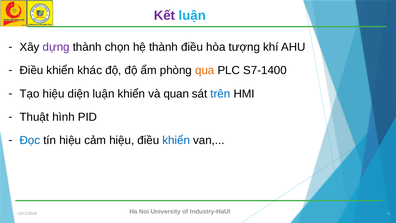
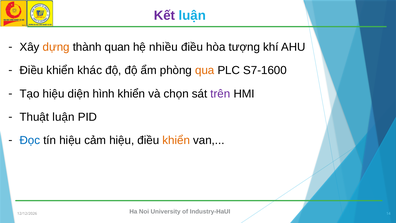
dựng colour: purple -> orange
chọn: chọn -> quan
hệ thành: thành -> nhiều
S7-1400: S7-1400 -> S7-1600
diện luận: luận -> hình
quan: quan -> chọn
trên colour: blue -> purple
Thuật hình: hình -> luận
khiển at (176, 140) colour: blue -> orange
